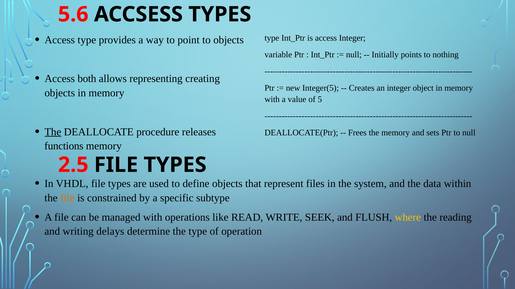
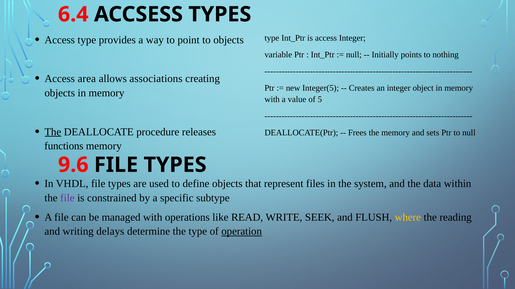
5.6: 5.6 -> 6.4
both: both -> area
representing: representing -> associations
2.5: 2.5 -> 9.6
file at (67, 198) colour: orange -> purple
operation underline: none -> present
